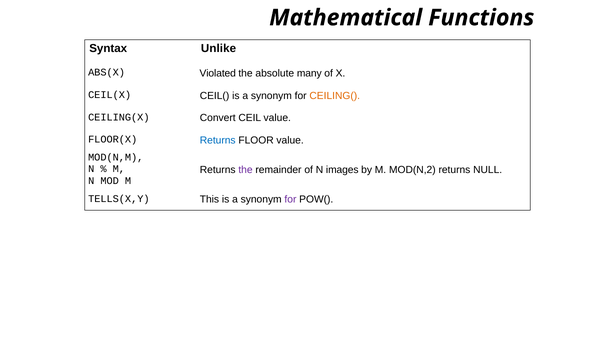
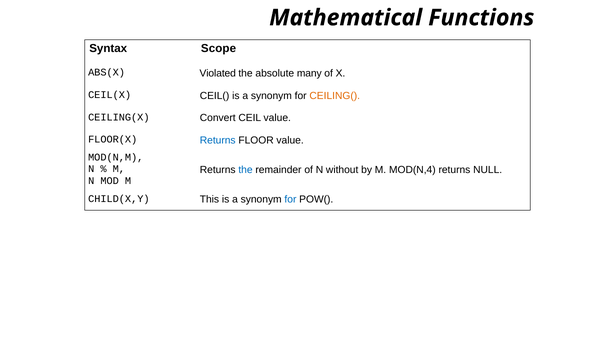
Unlike: Unlike -> Scope
the at (246, 170) colour: purple -> blue
images: images -> without
MOD(N,2: MOD(N,2 -> MOD(N,4
TELLS(X,Y: TELLS(X,Y -> CHILD(X,Y
for at (290, 200) colour: purple -> blue
